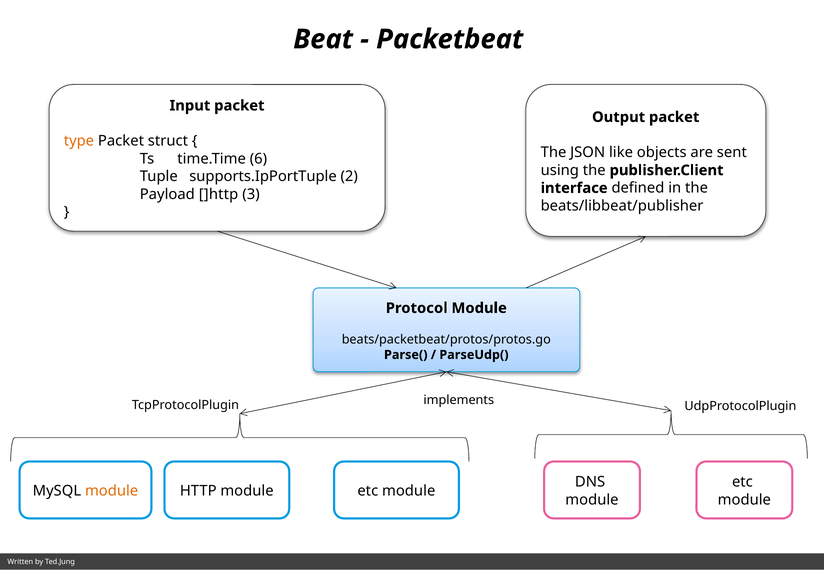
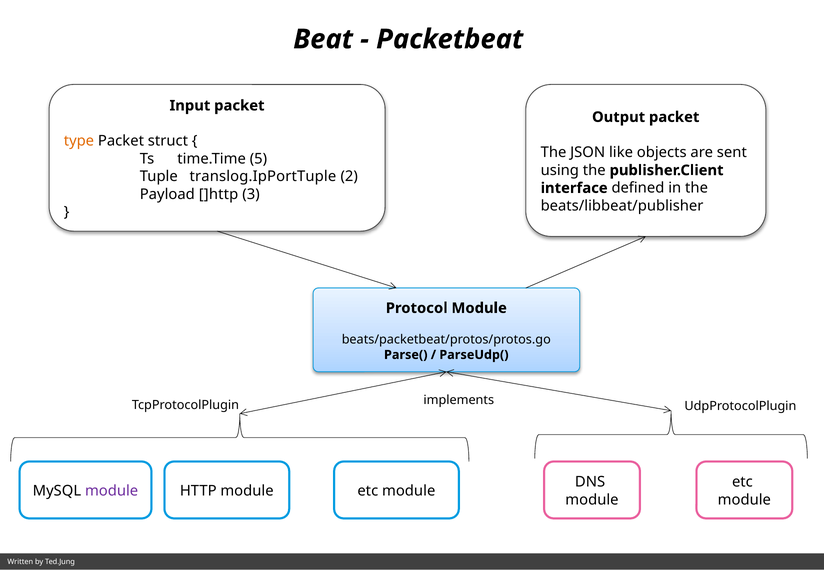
6: 6 -> 5
supports.IpPortTuple: supports.IpPortTuple -> translog.IpPortTuple
module at (112, 491) colour: orange -> purple
